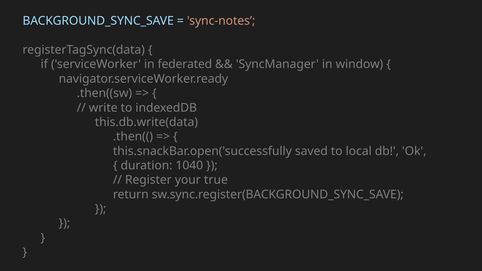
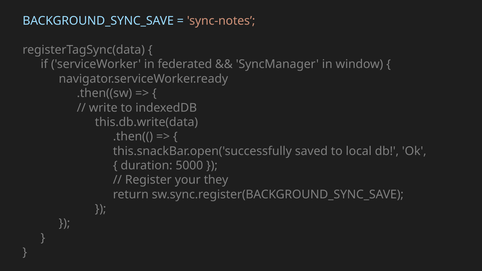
1040: 1040 -> 5000
true: true -> they
